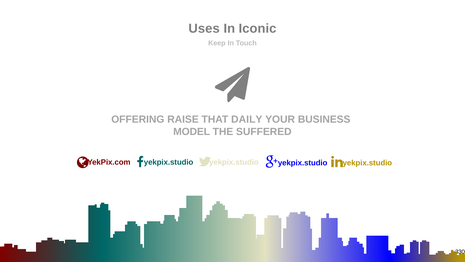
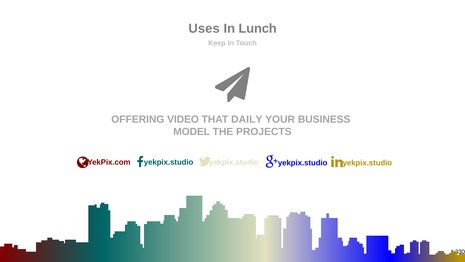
Iconic: Iconic -> Lunch
RAISE: RAISE -> VIDEO
SUFFERED: SUFFERED -> PROJECTS
